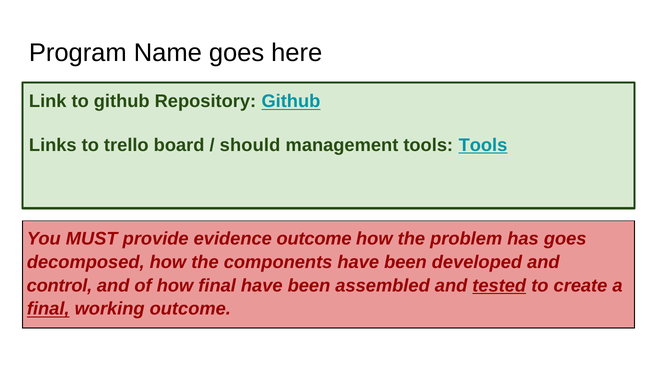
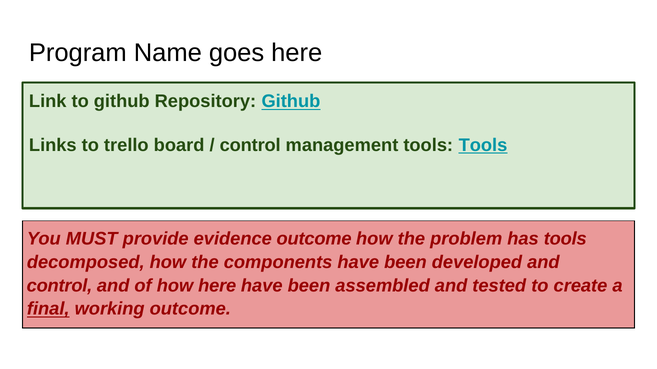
should at (250, 145): should -> control
has goes: goes -> tools
how final: final -> here
tested underline: present -> none
